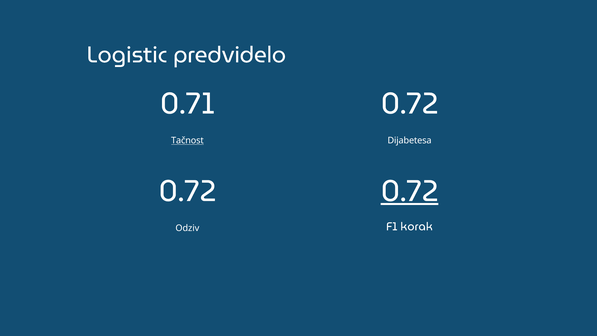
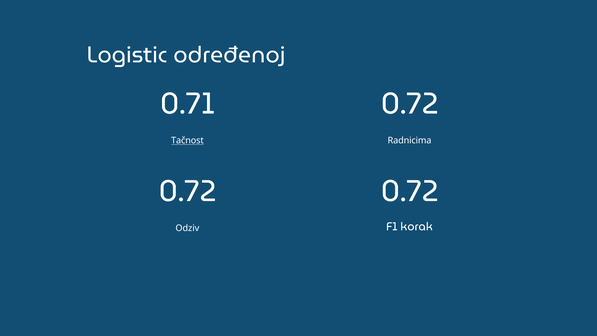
predvidelo: predvidelo -> određenoj
Dijabetesa: Dijabetesa -> Radnicima
0.72 at (410, 191) underline: present -> none
